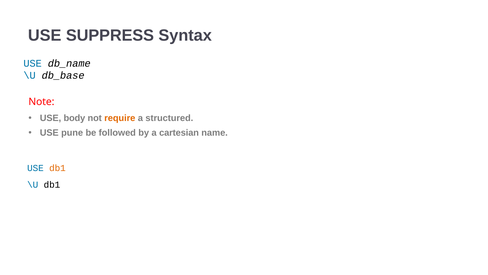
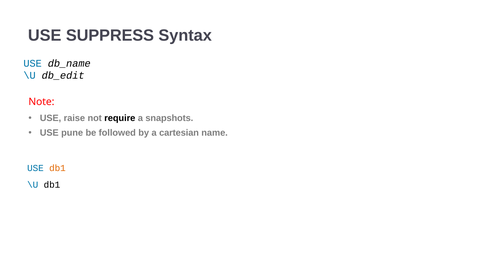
db_base: db_base -> db_edit
body: body -> raise
require colour: orange -> black
structured: structured -> snapshots
